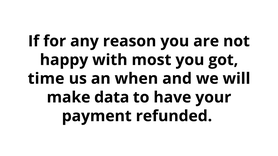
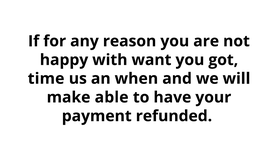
most: most -> want
data: data -> able
